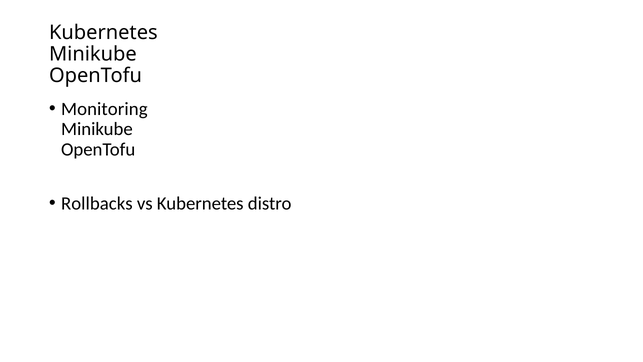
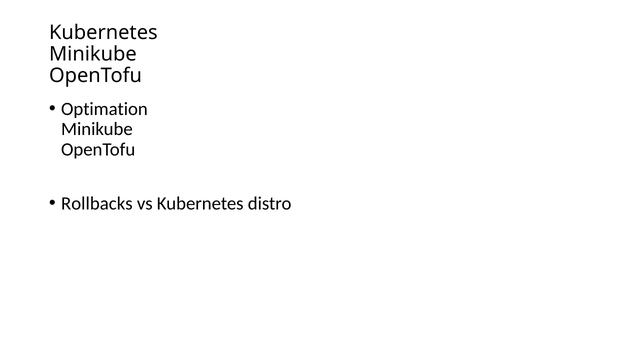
Monitoring: Monitoring -> Optimation
